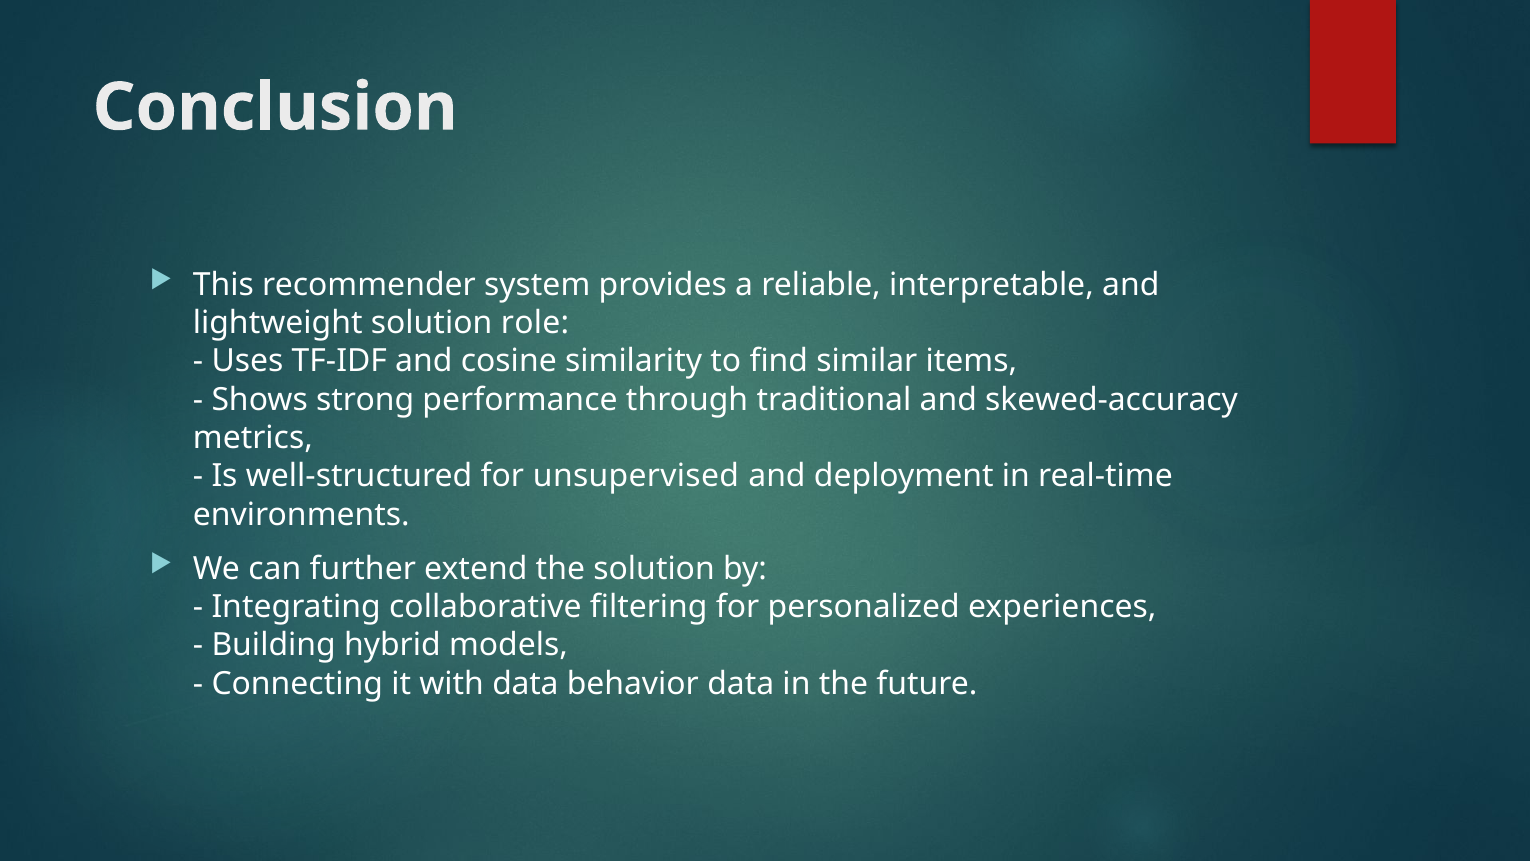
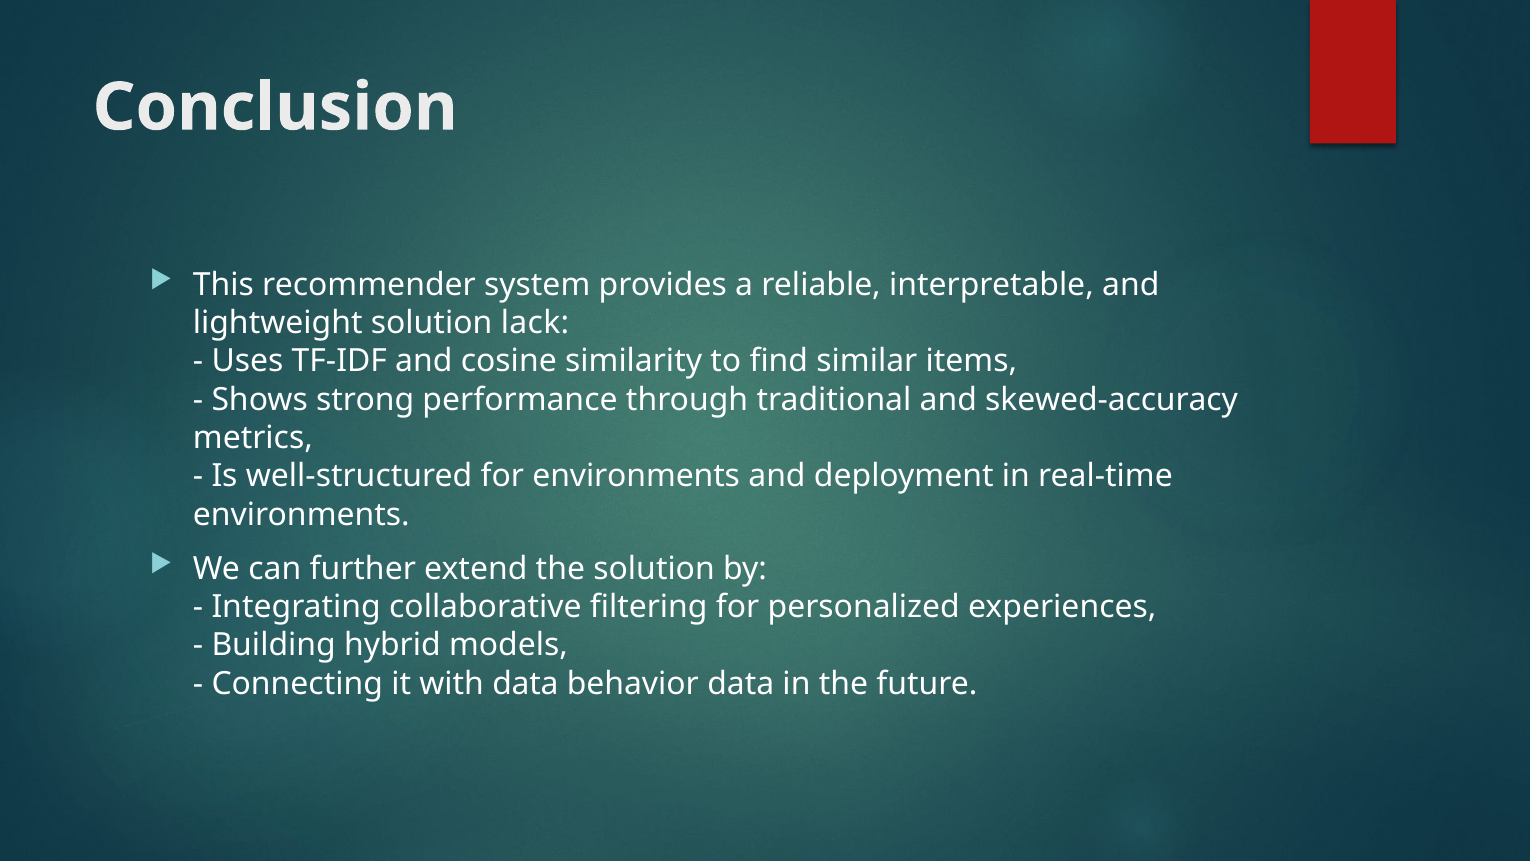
role: role -> lack
for unsupervised: unsupervised -> environments
